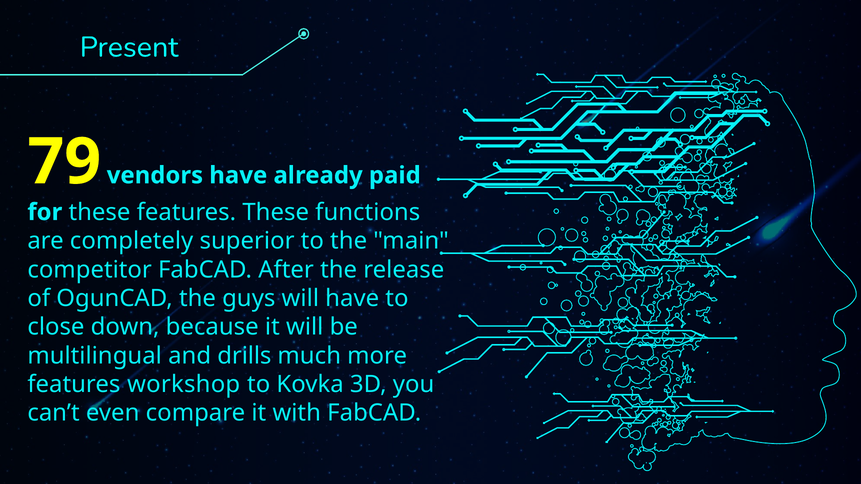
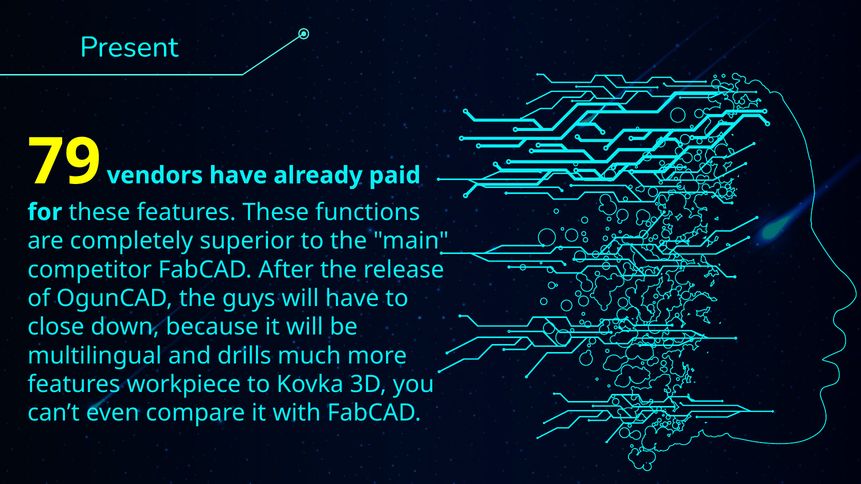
workshop: workshop -> workpiece
